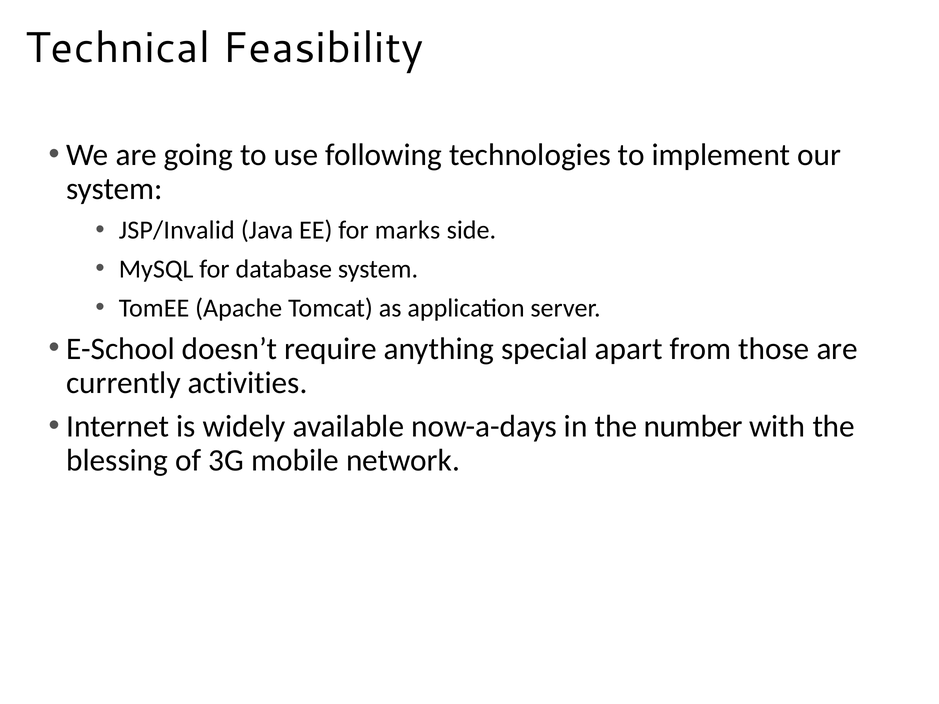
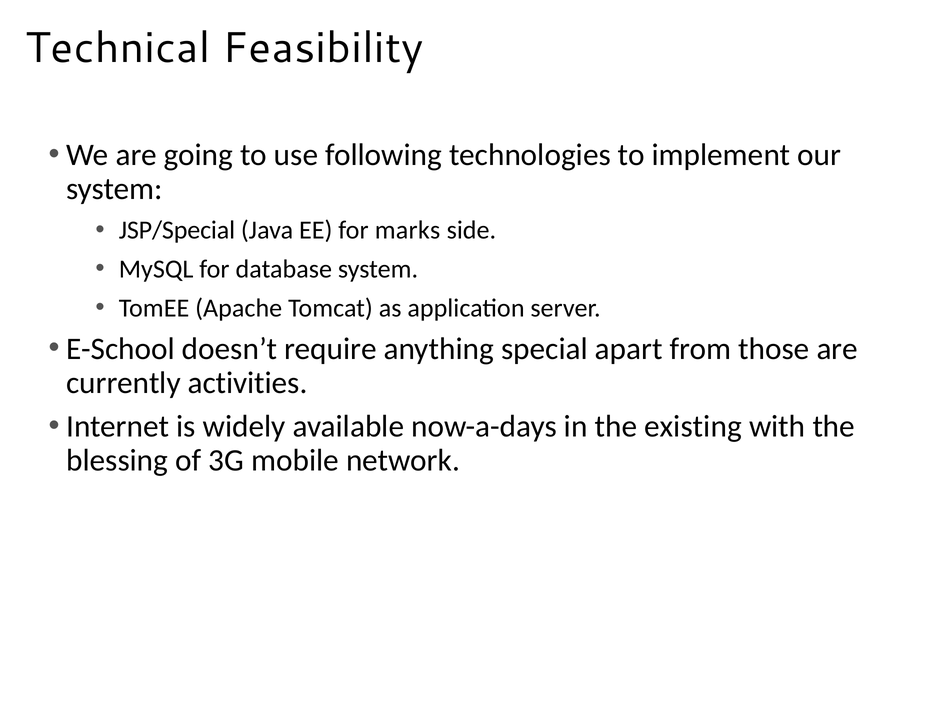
JSP/Invalid: JSP/Invalid -> JSP/Special
number: number -> existing
